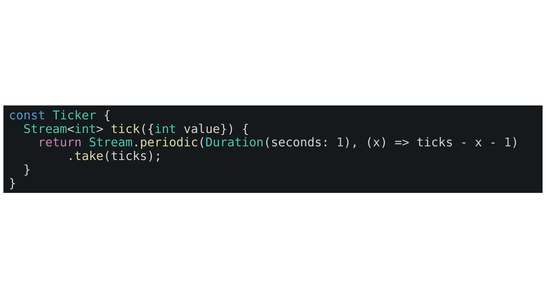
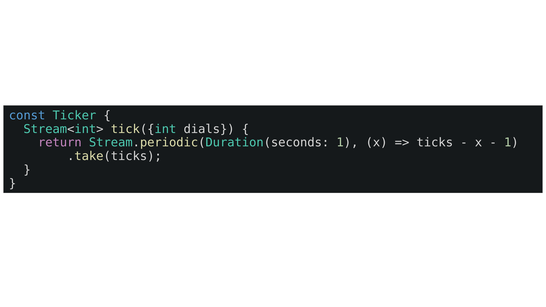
value: value -> dials
